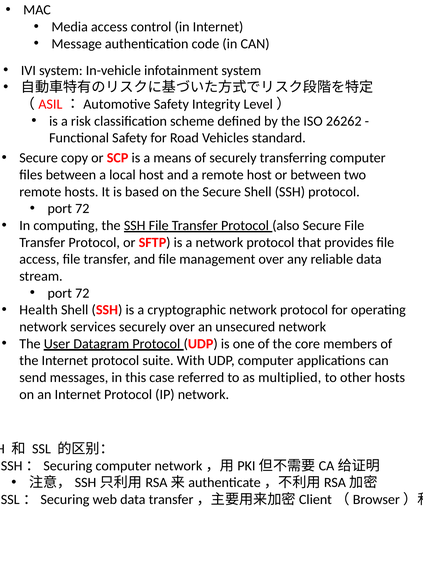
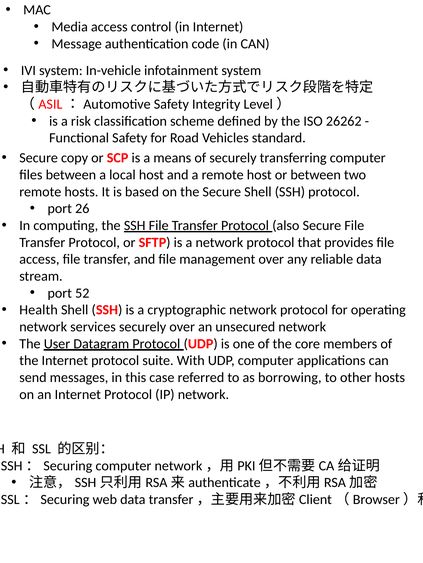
72 at (82, 209): 72 -> 26
72 at (82, 294): 72 -> 52
multiplied: multiplied -> borrowing
